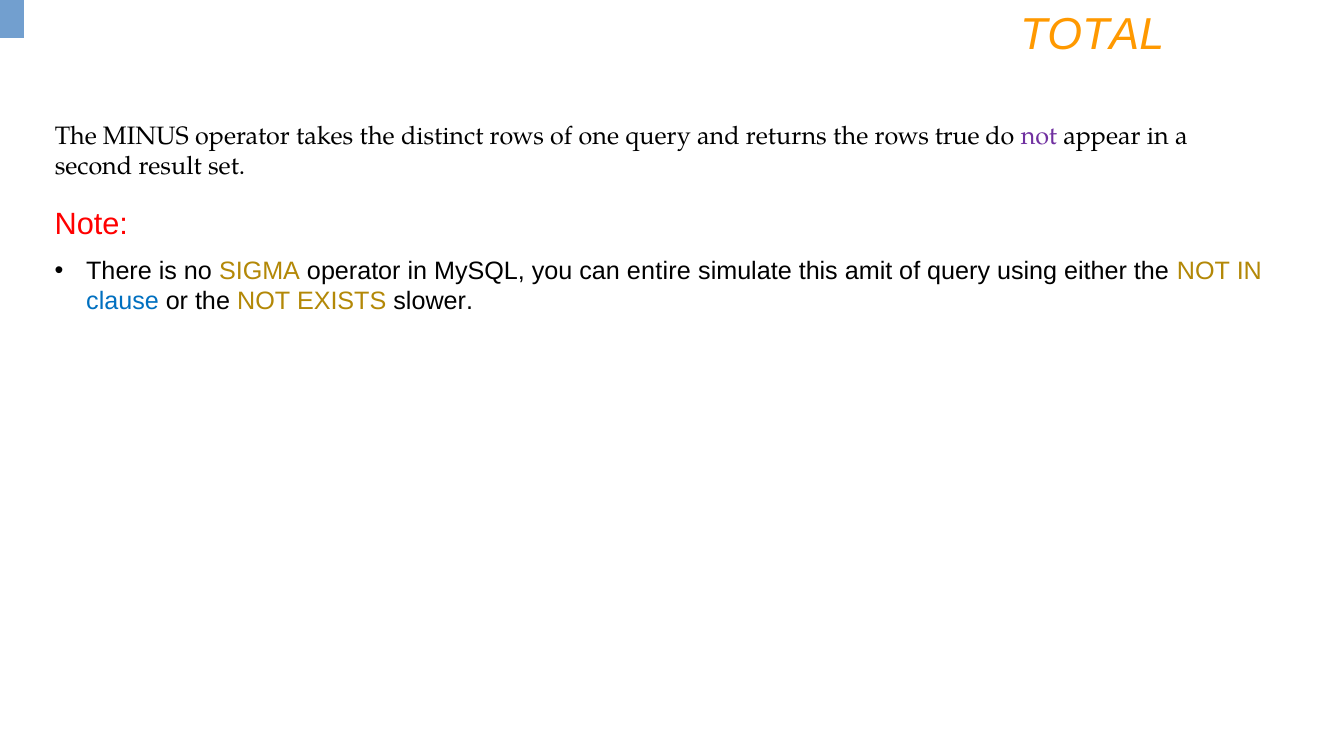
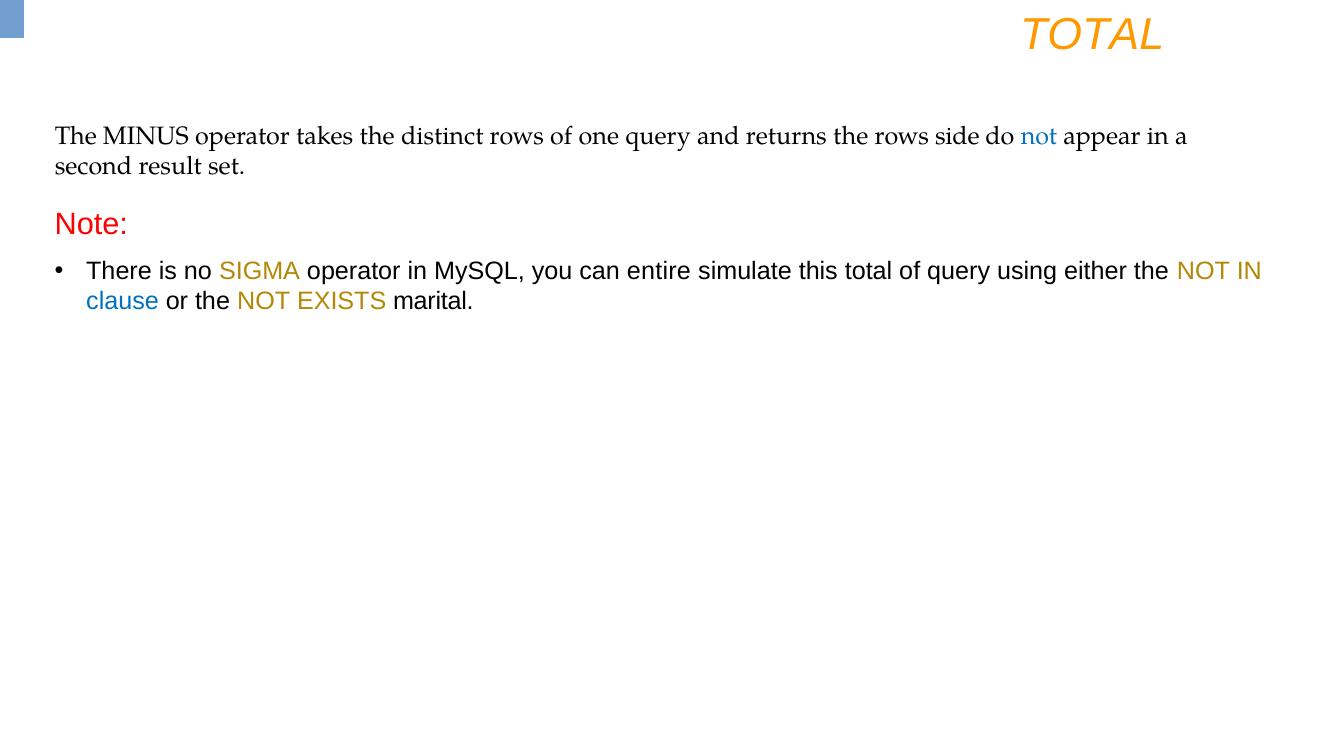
true: true -> side
not at (1039, 136) colour: purple -> blue
this amit: amit -> total
slower: slower -> marital
